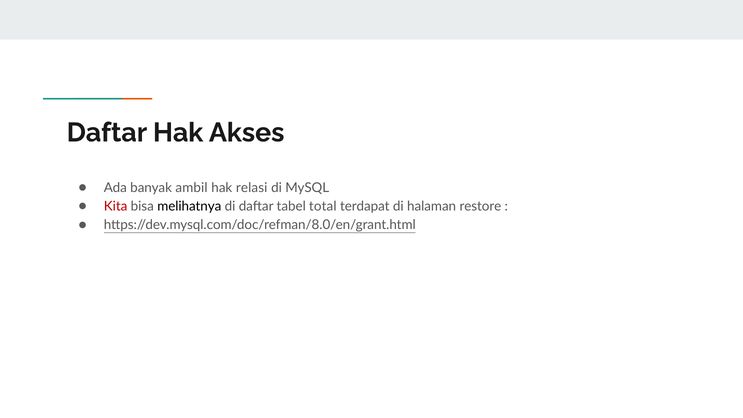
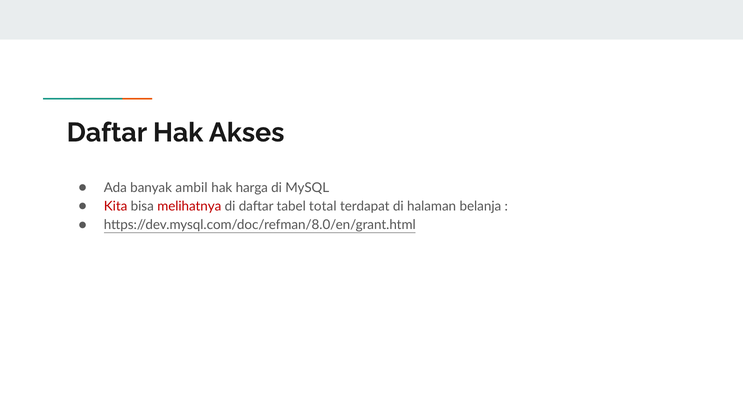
relasi: relasi -> harga
melihatnya colour: black -> red
restore: restore -> belanja
